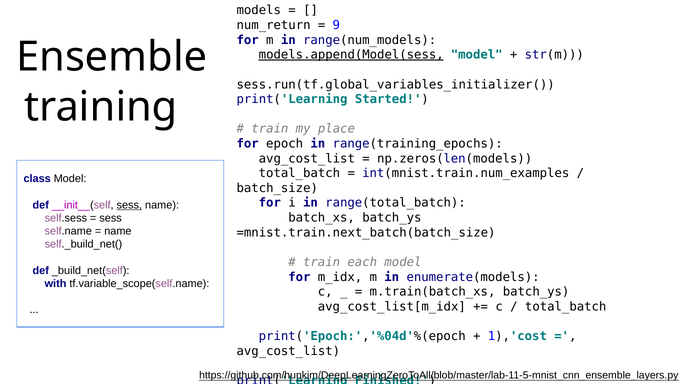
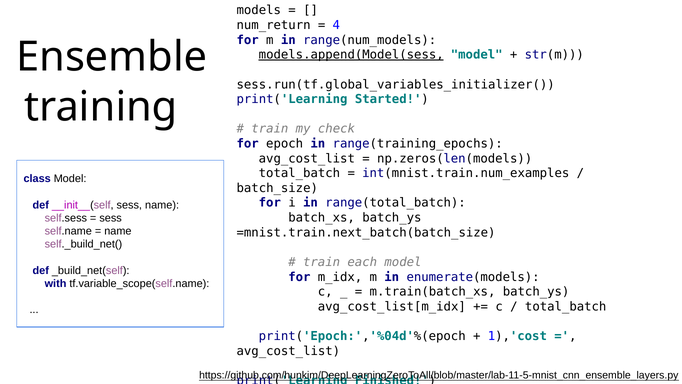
9: 9 -> 4
place: place -> check
sess at (129, 205) underline: present -> none
